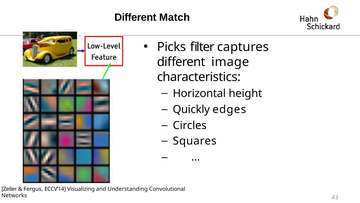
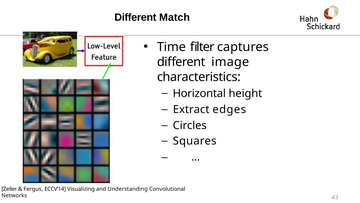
Picks: Picks -> Time
Quickly: Quickly -> Extract
